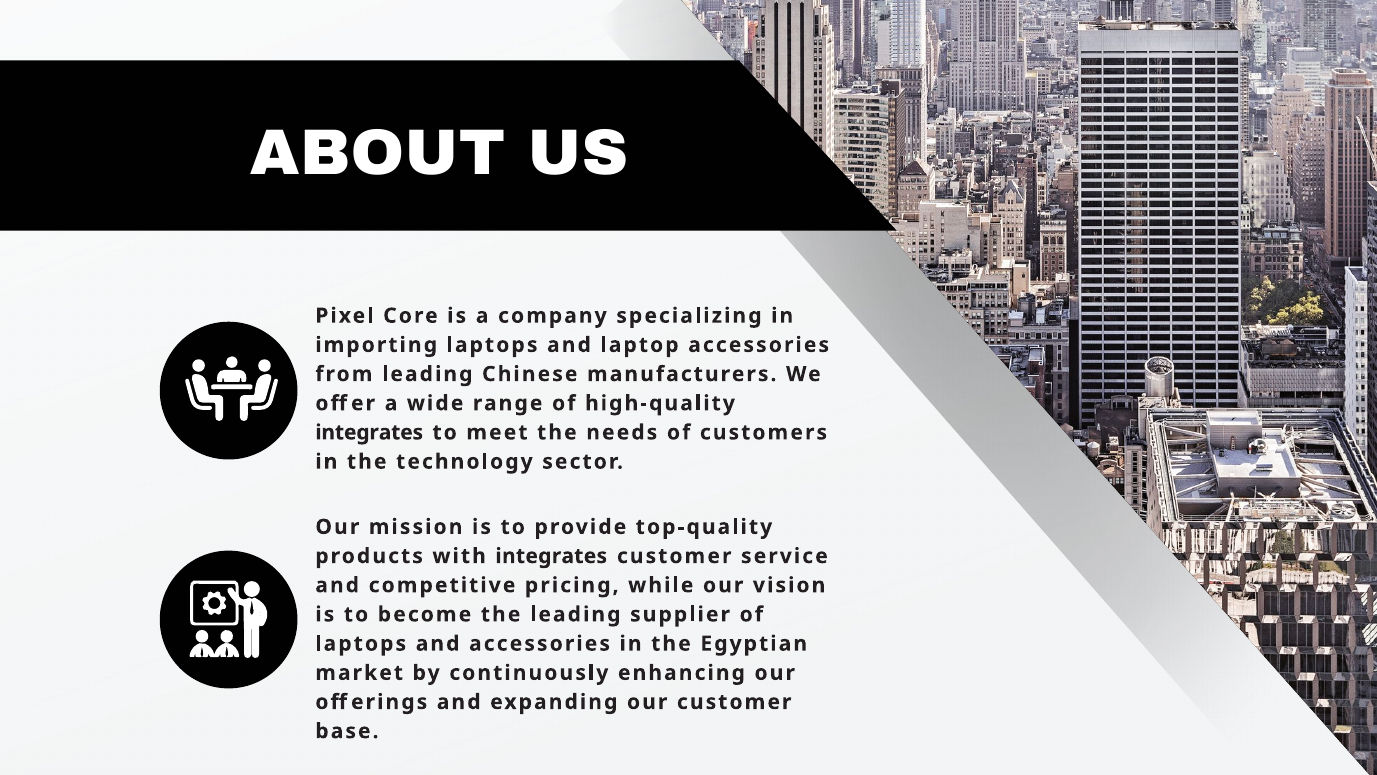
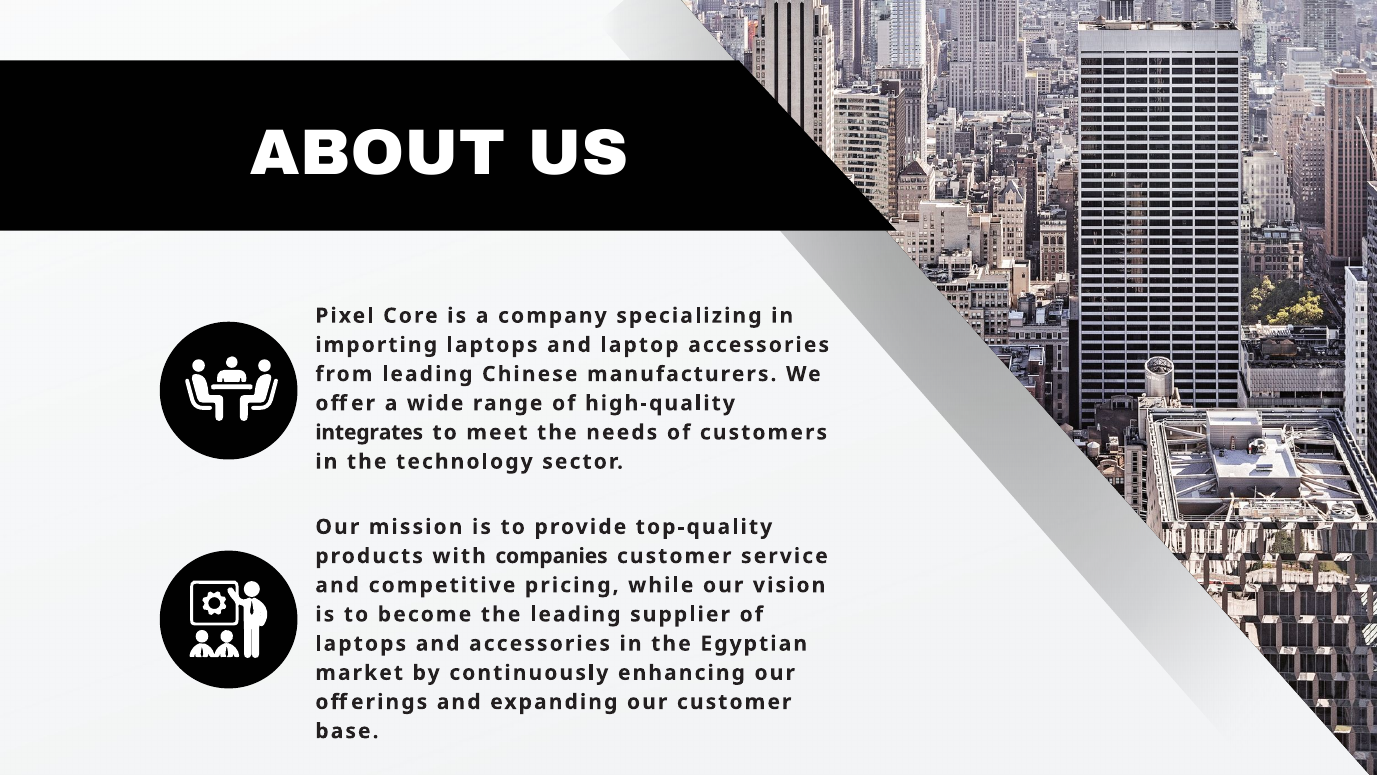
with integrates: integrates -> companies
